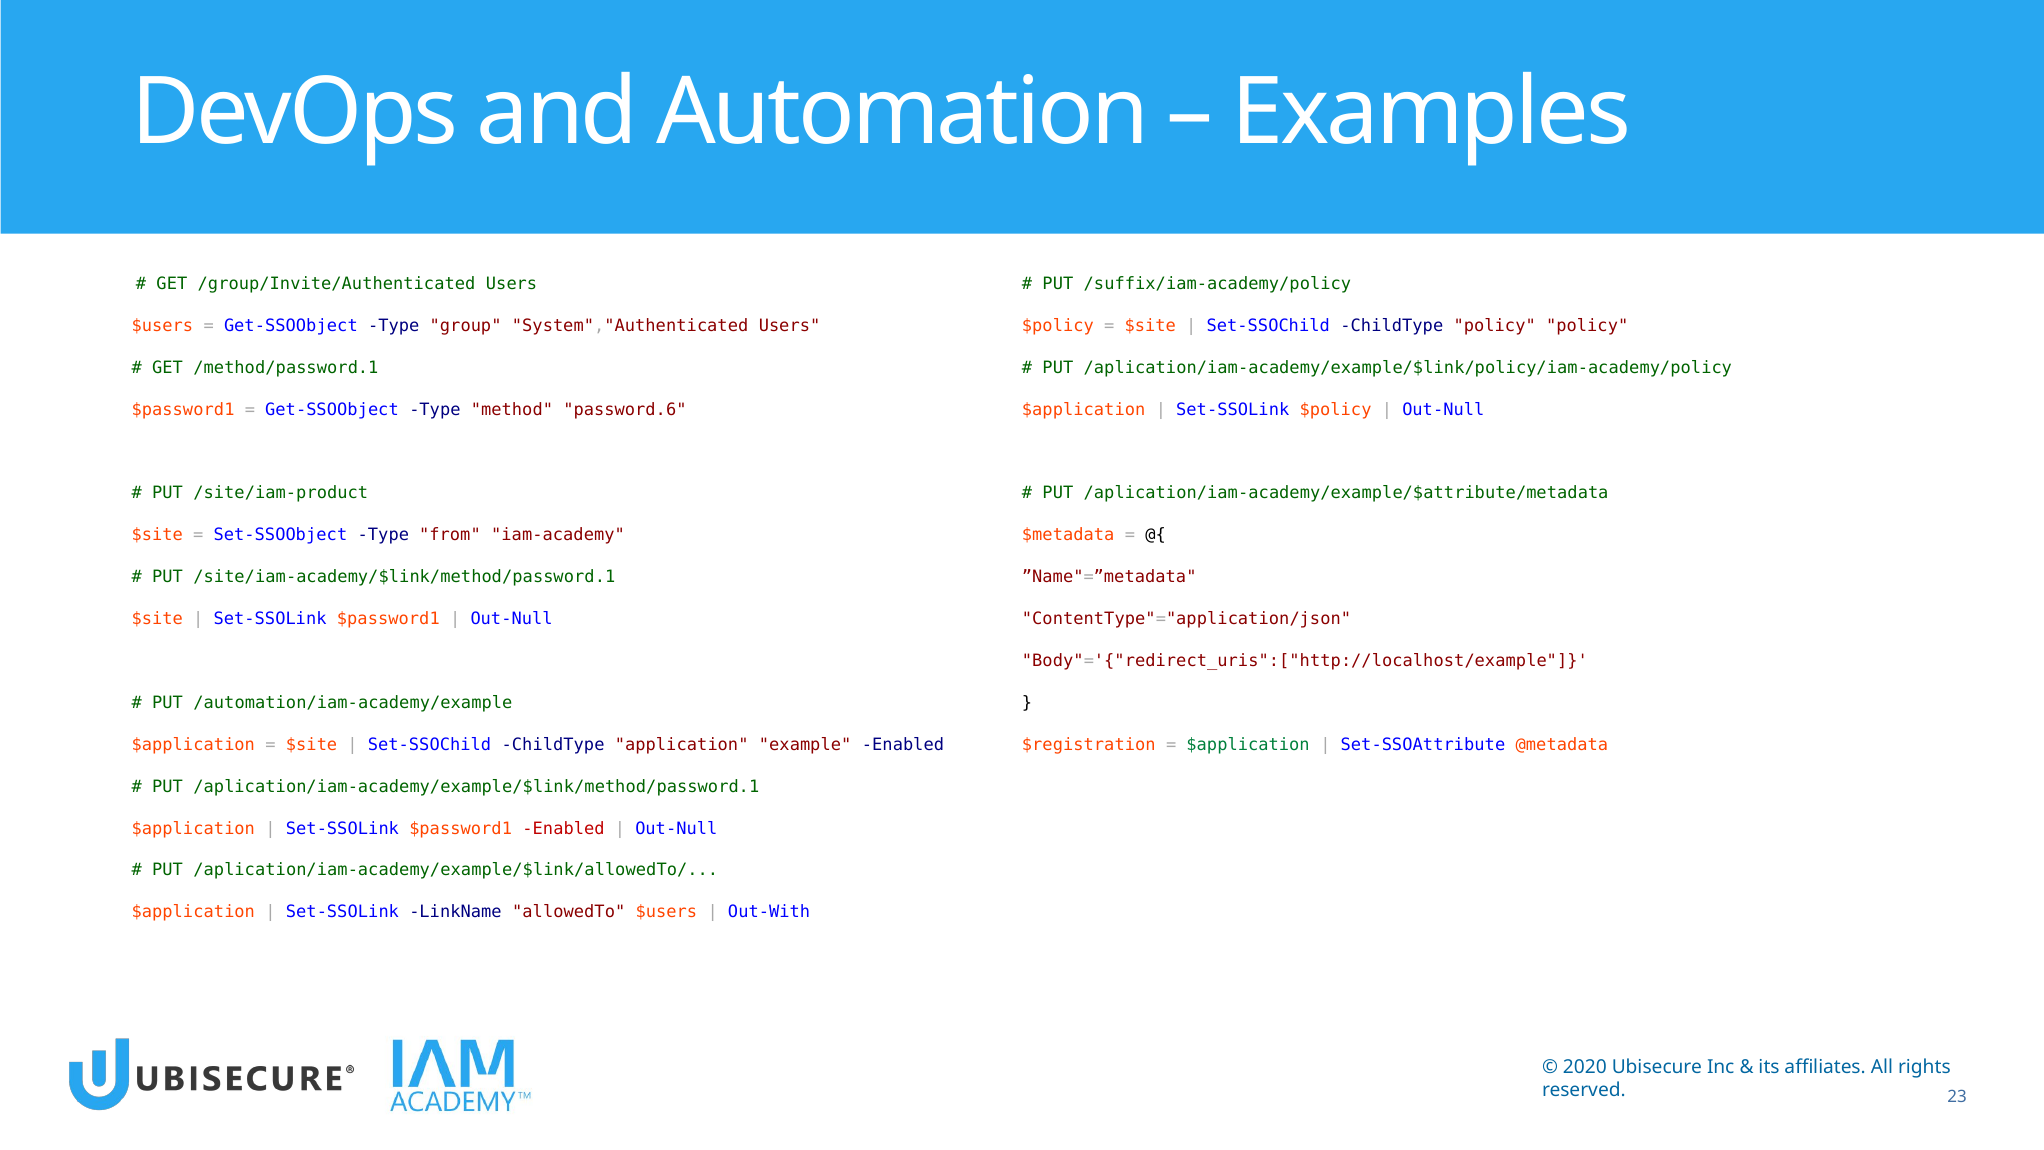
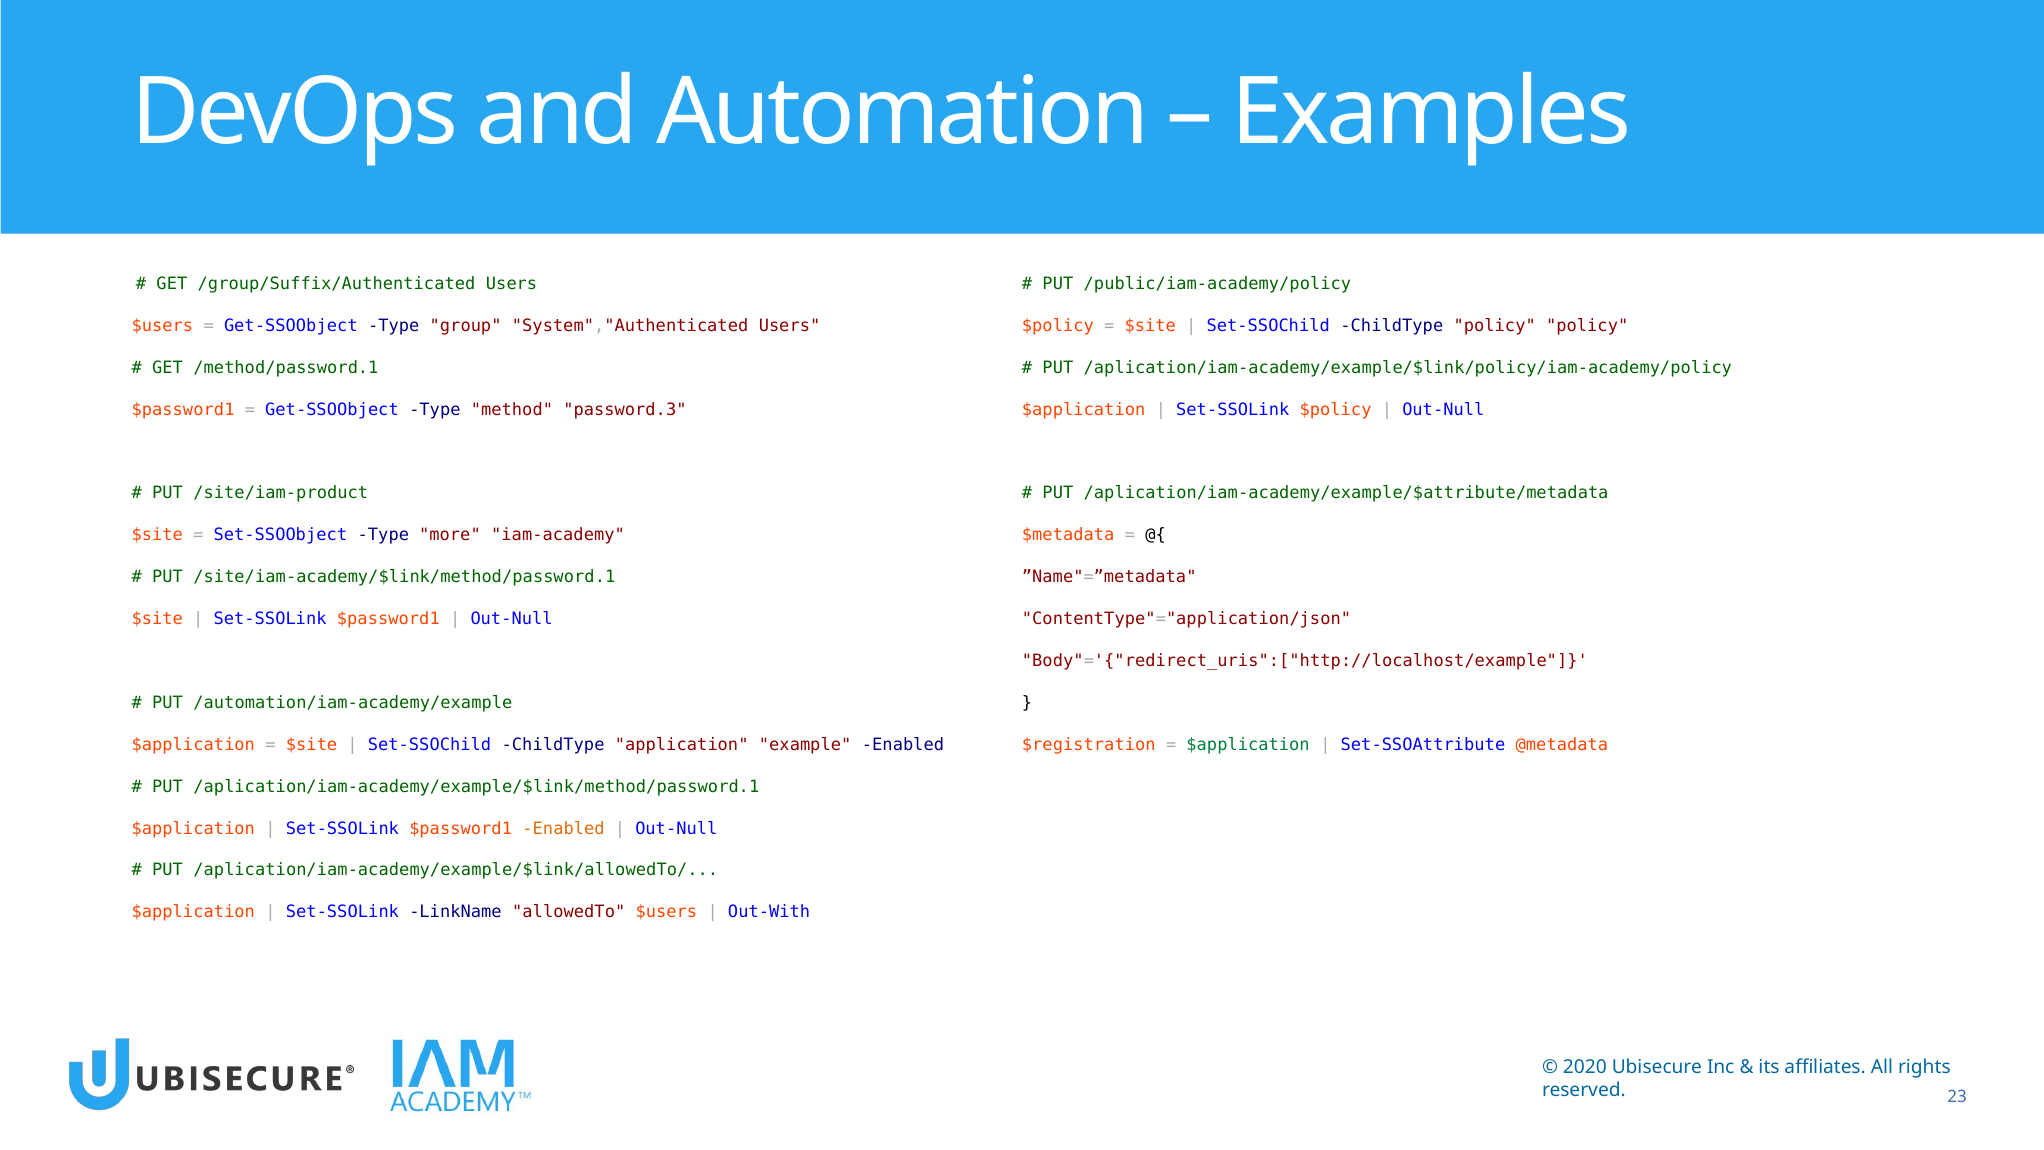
/group/Invite/Authenticated: /group/Invite/Authenticated -> /group/Suffix/Authenticated
/suffix/iam-academy/policy: /suffix/iam-academy/policy -> /public/iam-academy/policy
password.6: password.6 -> password.3
from: from -> more
Enabled at (564, 828) colour: red -> orange
